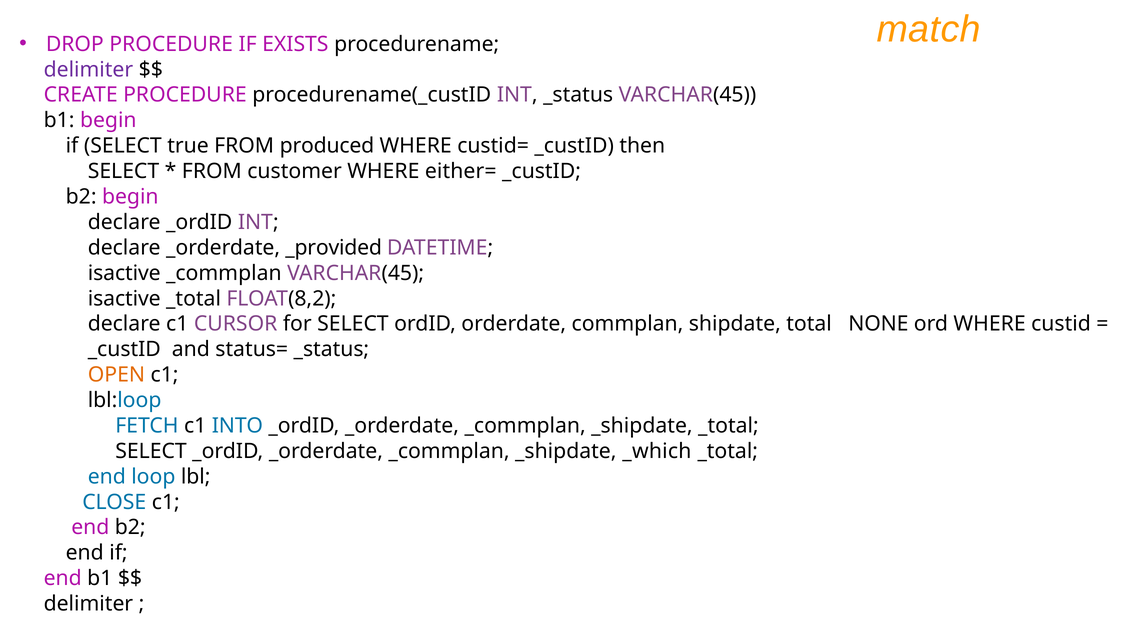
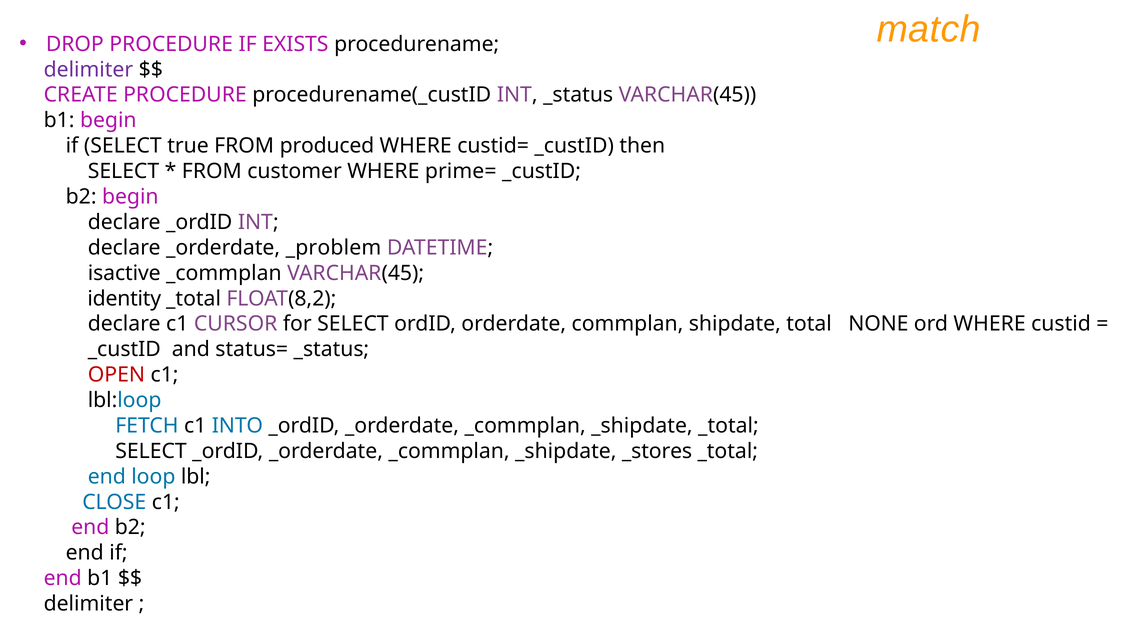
either=: either= -> prime=
_provided: _provided -> _problem
isactive at (124, 299): isactive -> identity
OPEN colour: orange -> red
_which: _which -> _stores
